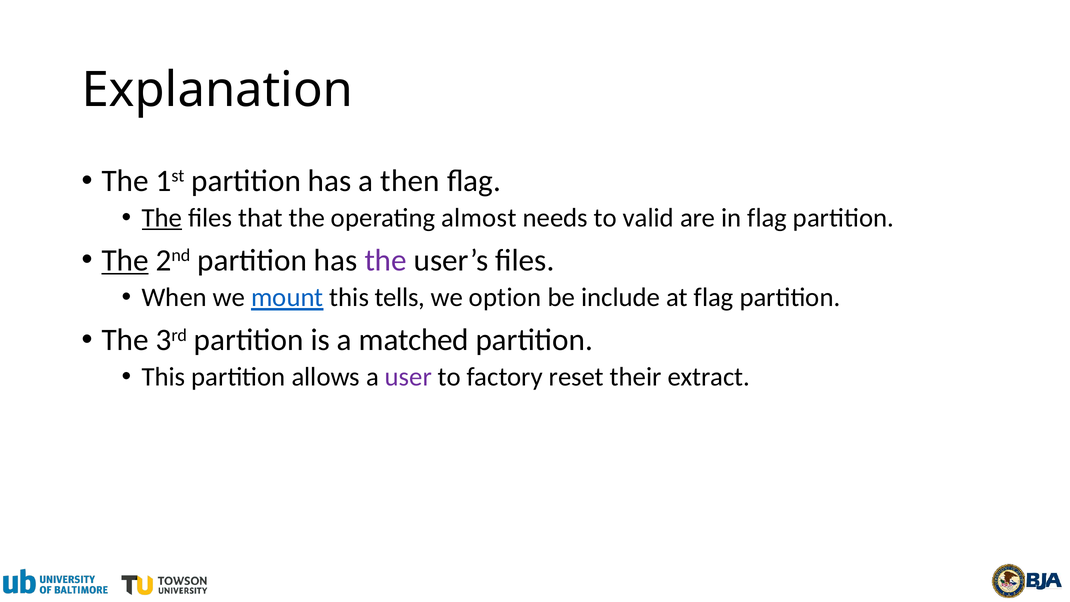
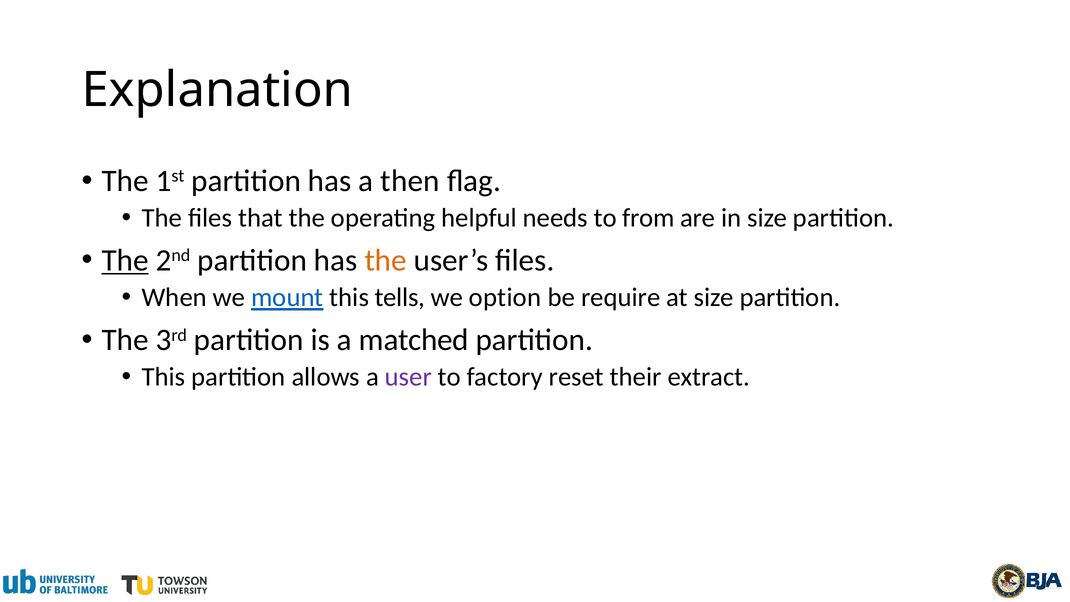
The at (162, 218) underline: present -> none
almost: almost -> helpful
valid: valid -> from
in flag: flag -> size
the at (386, 260) colour: purple -> orange
include: include -> require
at flag: flag -> size
